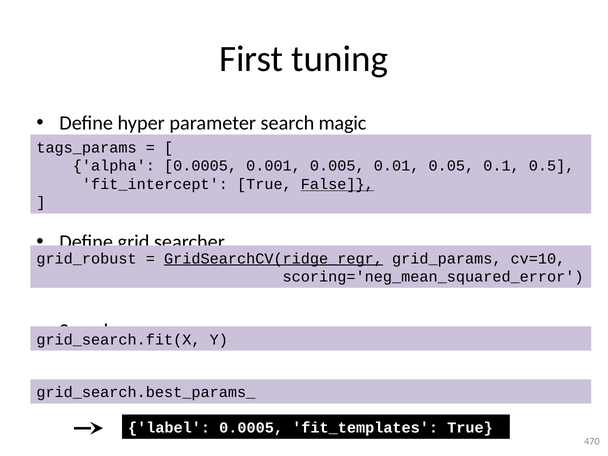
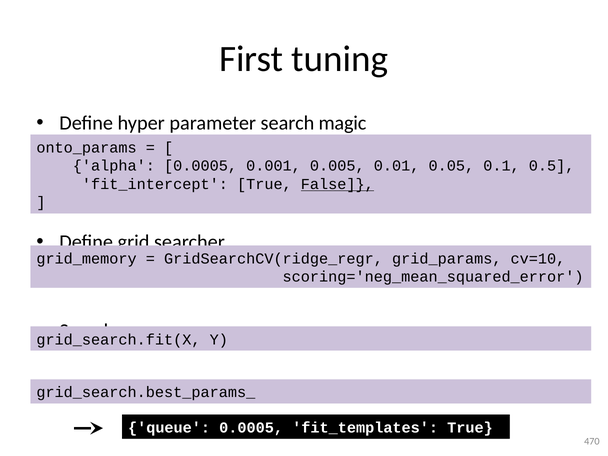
tags_params: tags_params -> onto_params
grid_robust: grid_robust -> grid_memory
GridSearchCV(ridge_regr underline: present -> none
label: label -> queue
